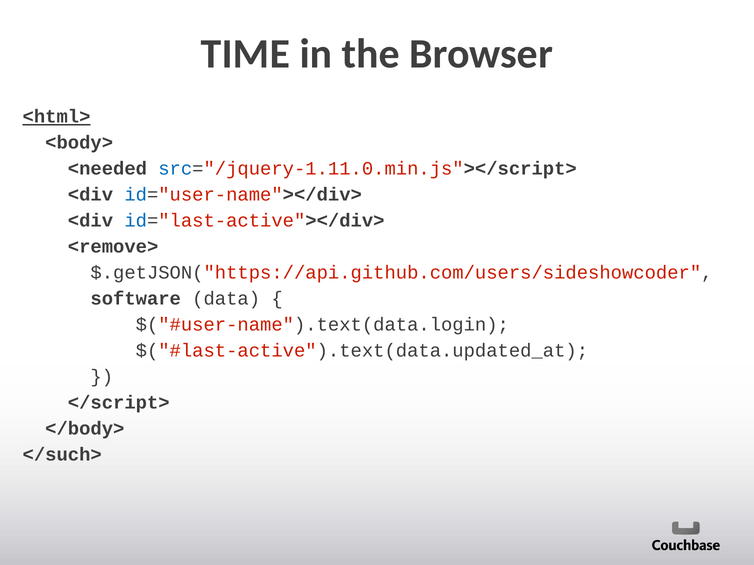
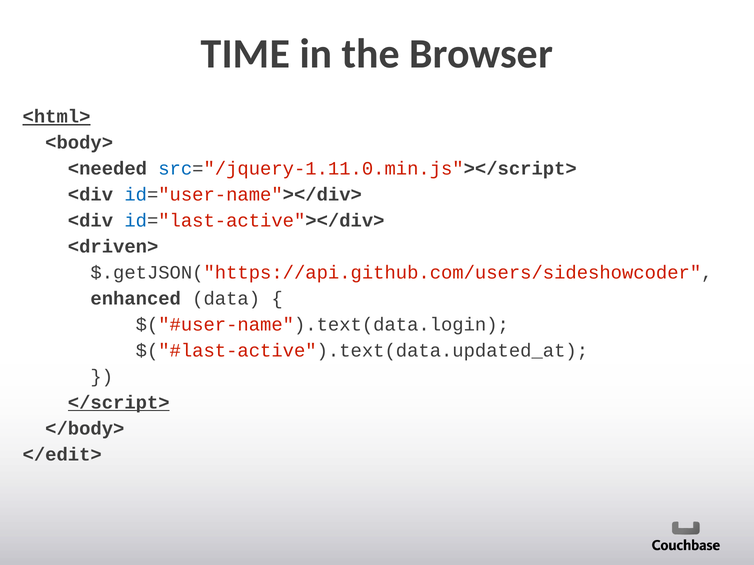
<remove>: <remove> -> <driven>
software: software -> enhanced
</script> underline: none -> present
</such>: </such> -> </edit>
